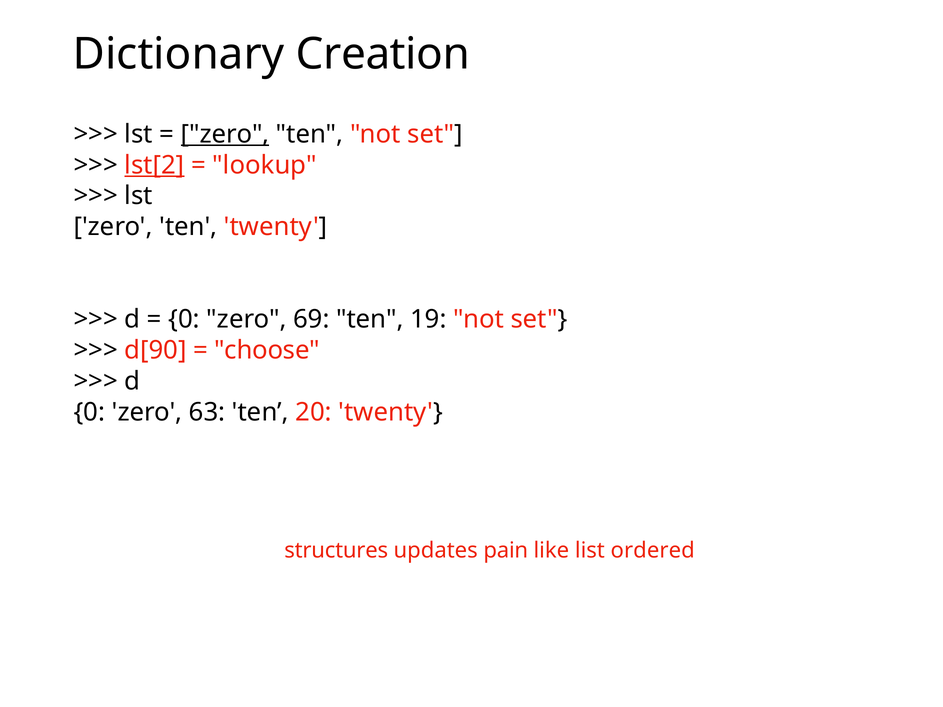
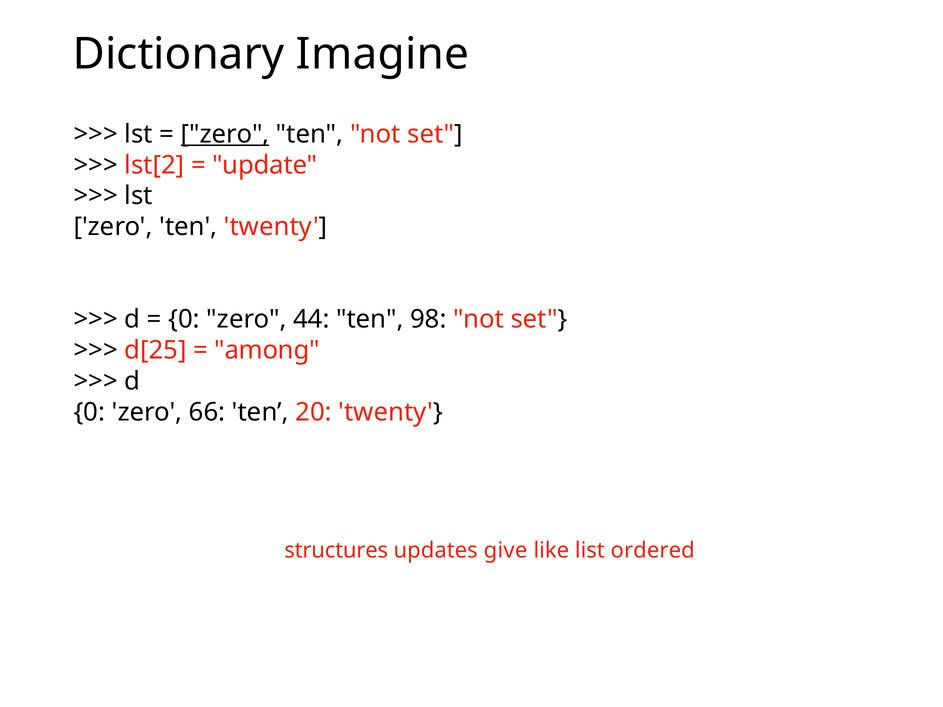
Creation: Creation -> Imagine
lst[2 underline: present -> none
lookup: lookup -> update
69: 69 -> 44
19: 19 -> 98
d[90: d[90 -> d[25
choose: choose -> among
63: 63 -> 66
pain: pain -> give
